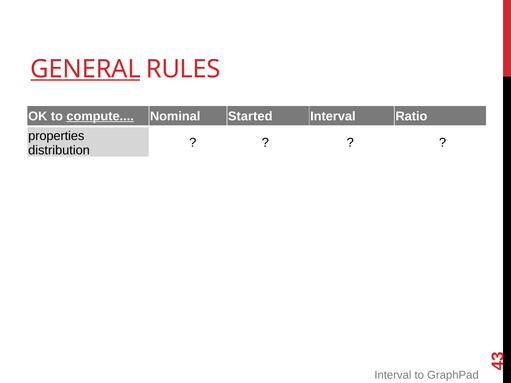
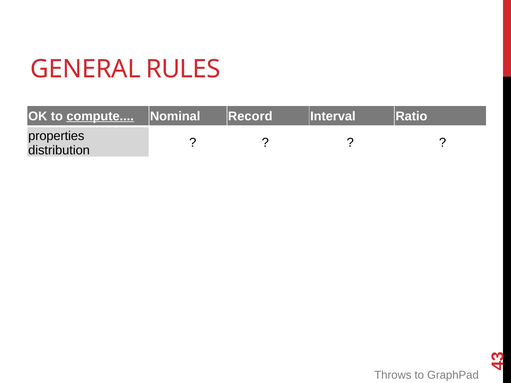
GENERAL underline: present -> none
Started: Started -> Record
Interval at (393, 375): Interval -> Throws
